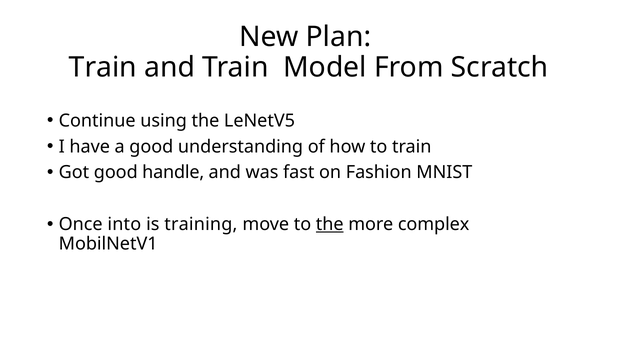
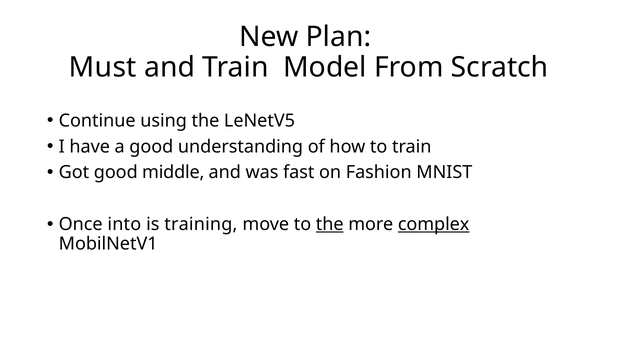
Train at (103, 67): Train -> Must
handle: handle -> middle
complex underline: none -> present
